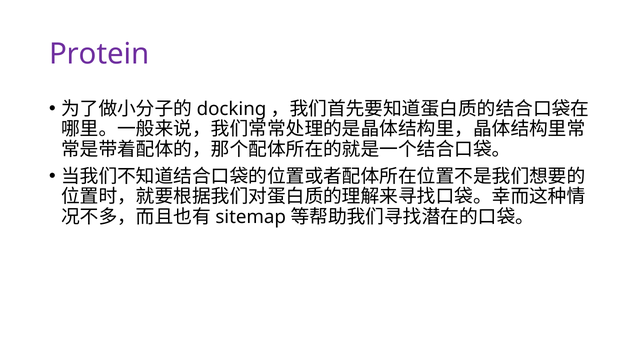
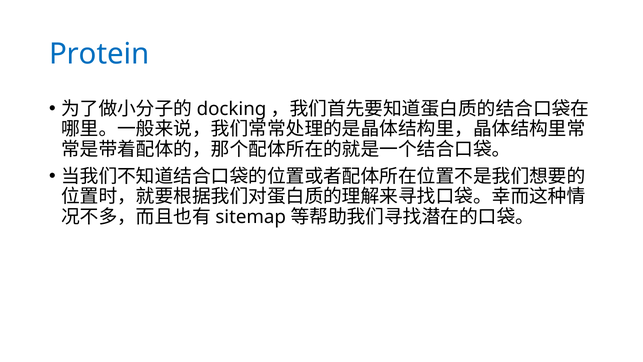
Protein colour: purple -> blue
